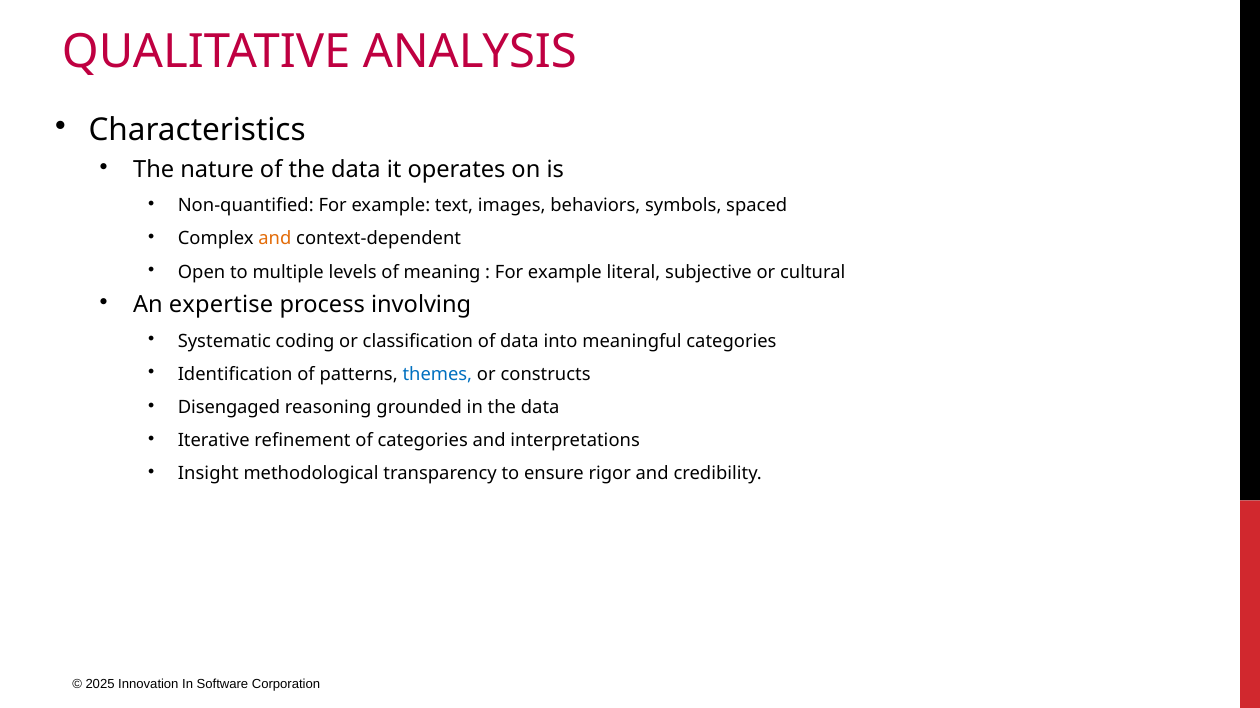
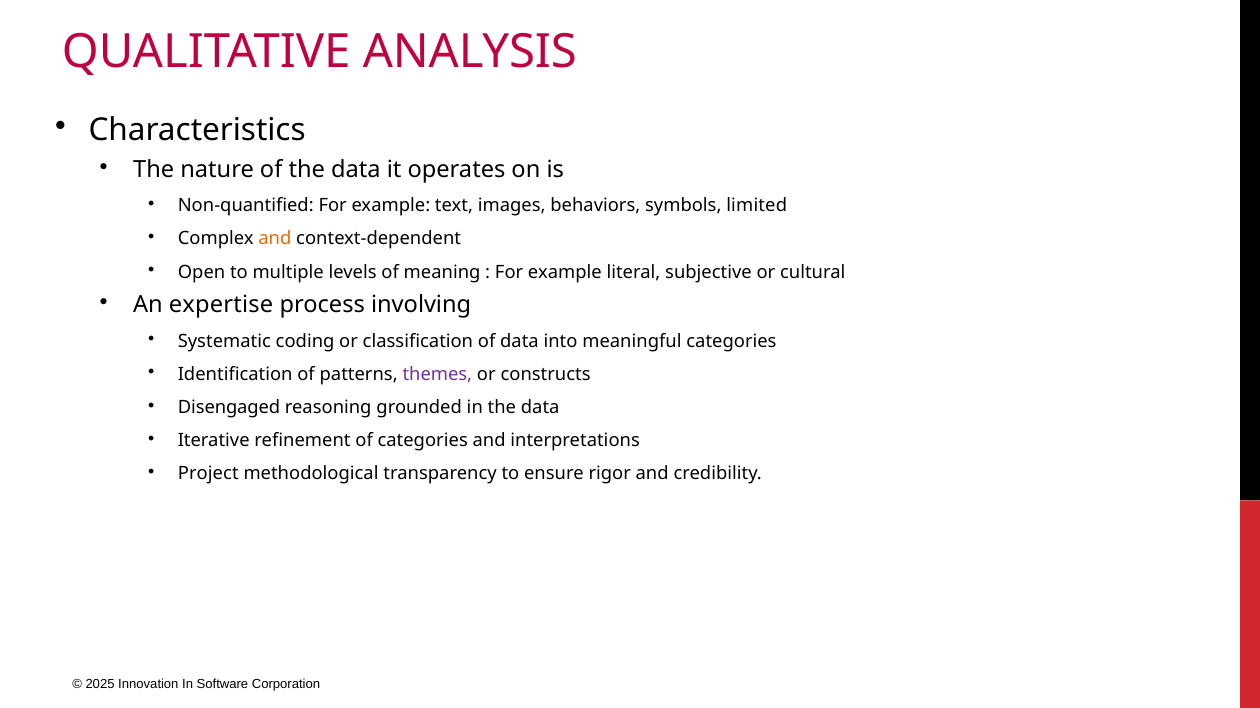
spaced: spaced -> limited
themes colour: blue -> purple
Insight: Insight -> Project
